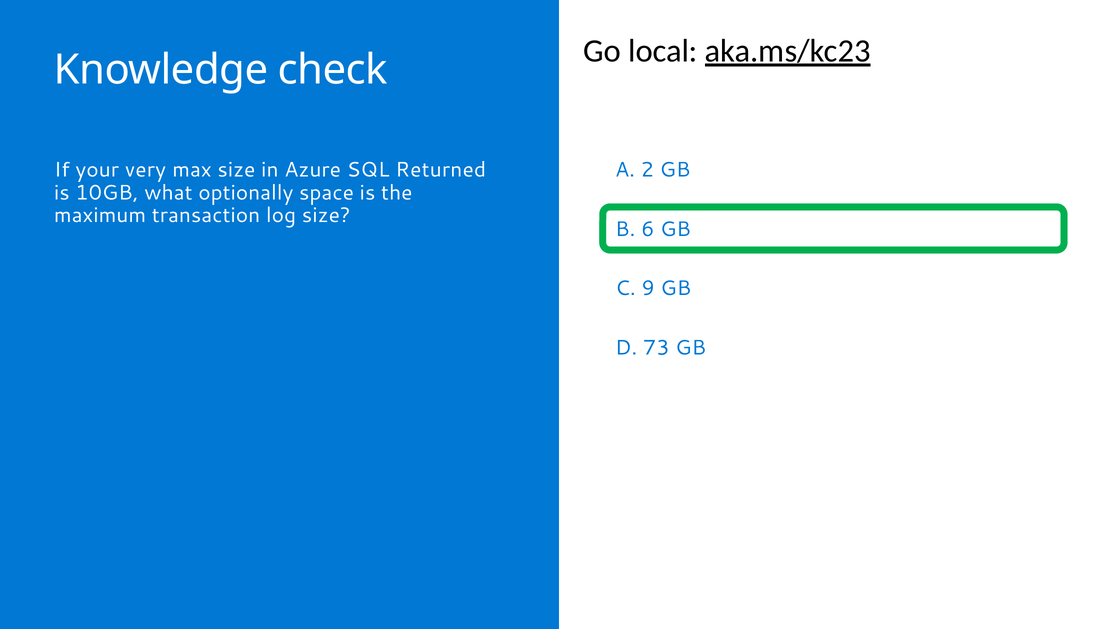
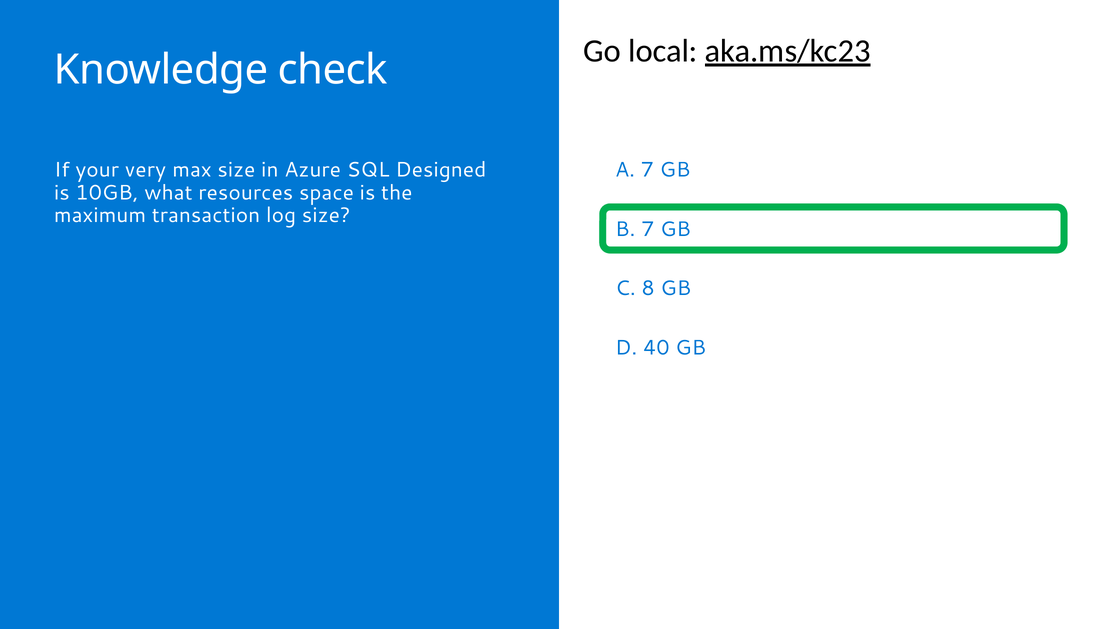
Returned: Returned -> Designed
A 2: 2 -> 7
optionally: optionally -> resources
B 6: 6 -> 7
9: 9 -> 8
73: 73 -> 40
